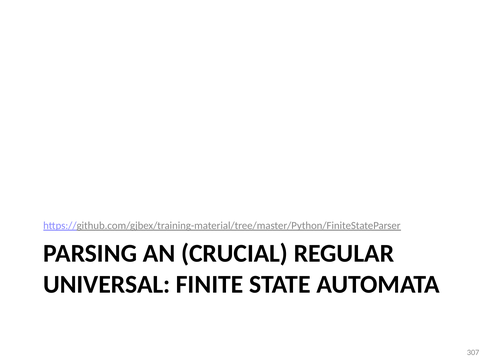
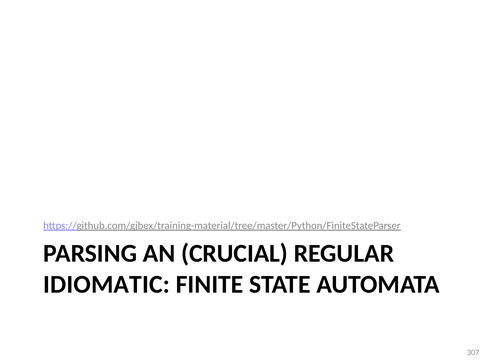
UNIVERSAL: UNIVERSAL -> IDIOMATIC
